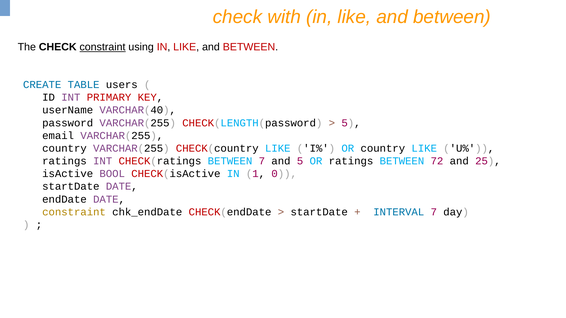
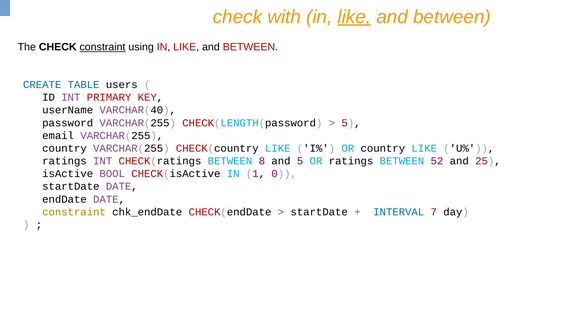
like at (354, 17) underline: none -> present
BETWEEN 7: 7 -> 8
72: 72 -> 52
